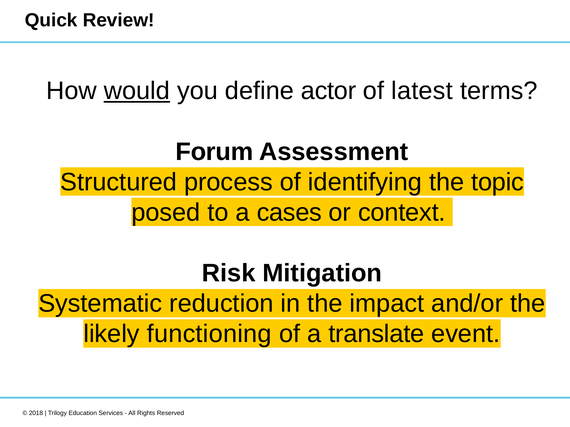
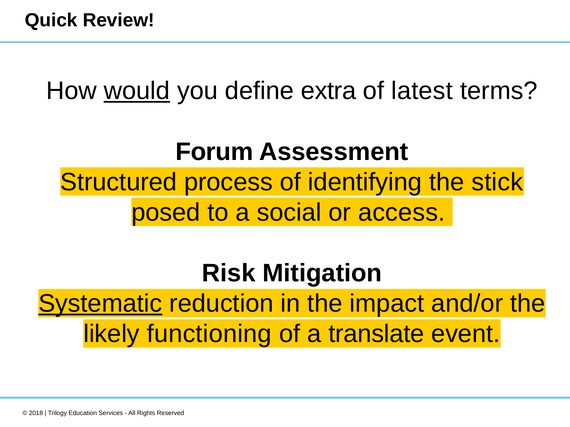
actor: actor -> extra
topic: topic -> stick
cases: cases -> social
context: context -> access
Systematic underline: none -> present
